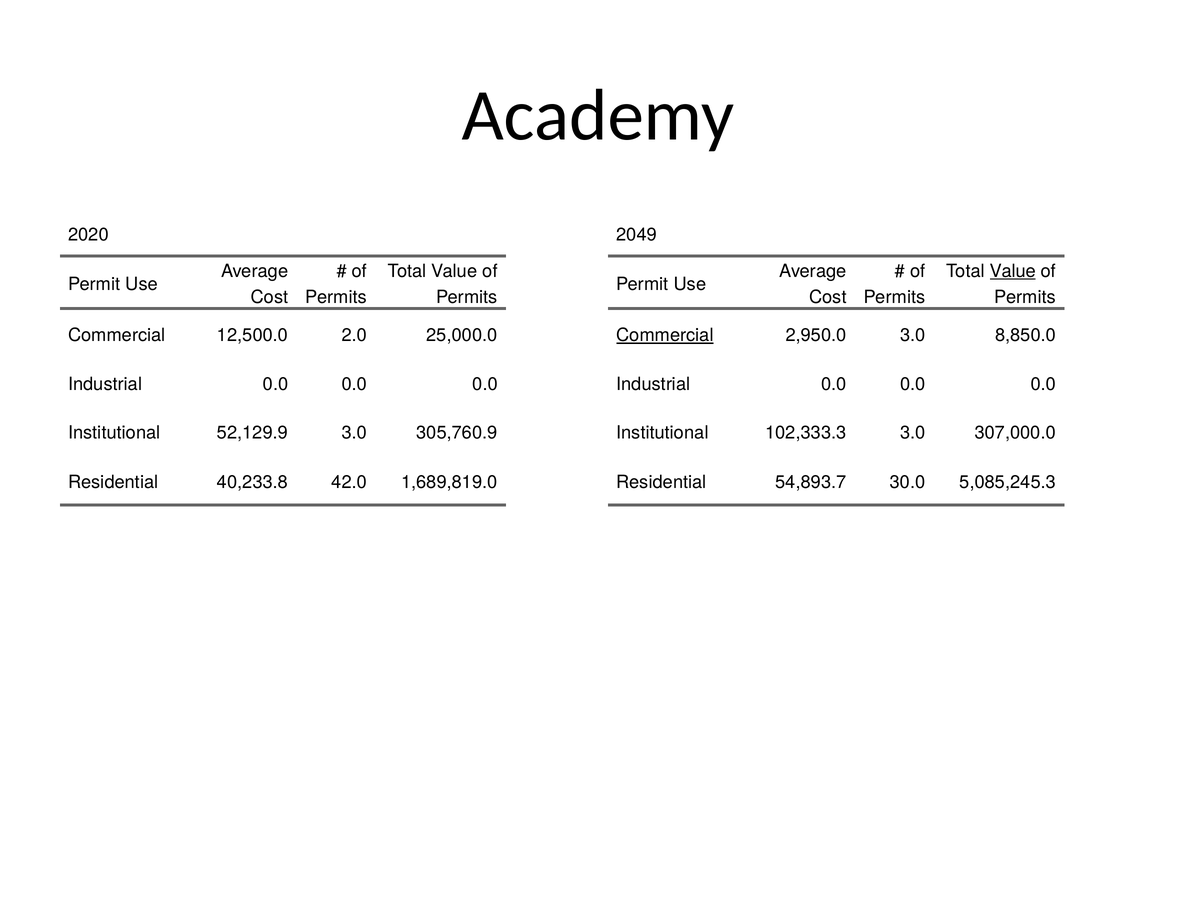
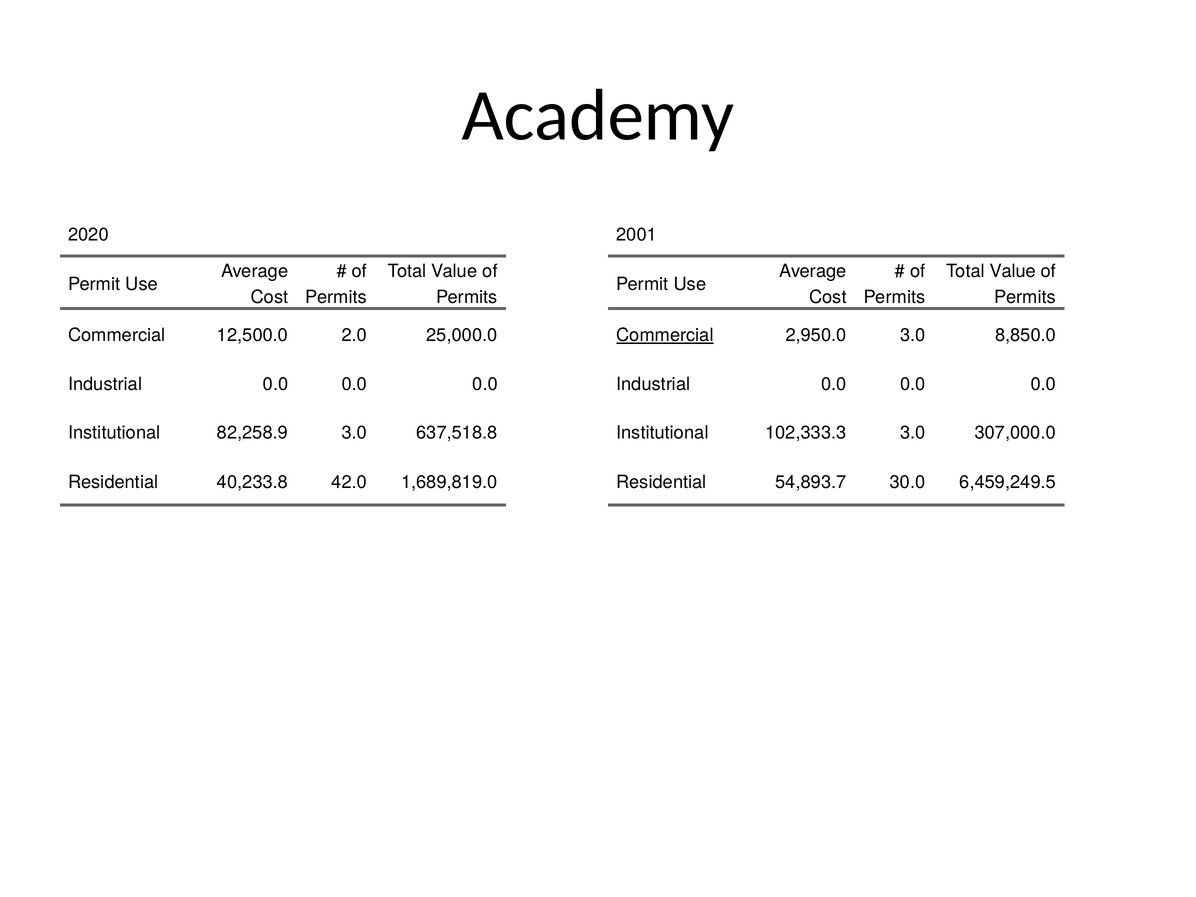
2049: 2049 -> 2001
Value at (1013, 271) underline: present -> none
52,129.9: 52,129.9 -> 82,258.9
305,760.9: 305,760.9 -> 637,518.8
5,085,245.3: 5,085,245.3 -> 6,459,249.5
